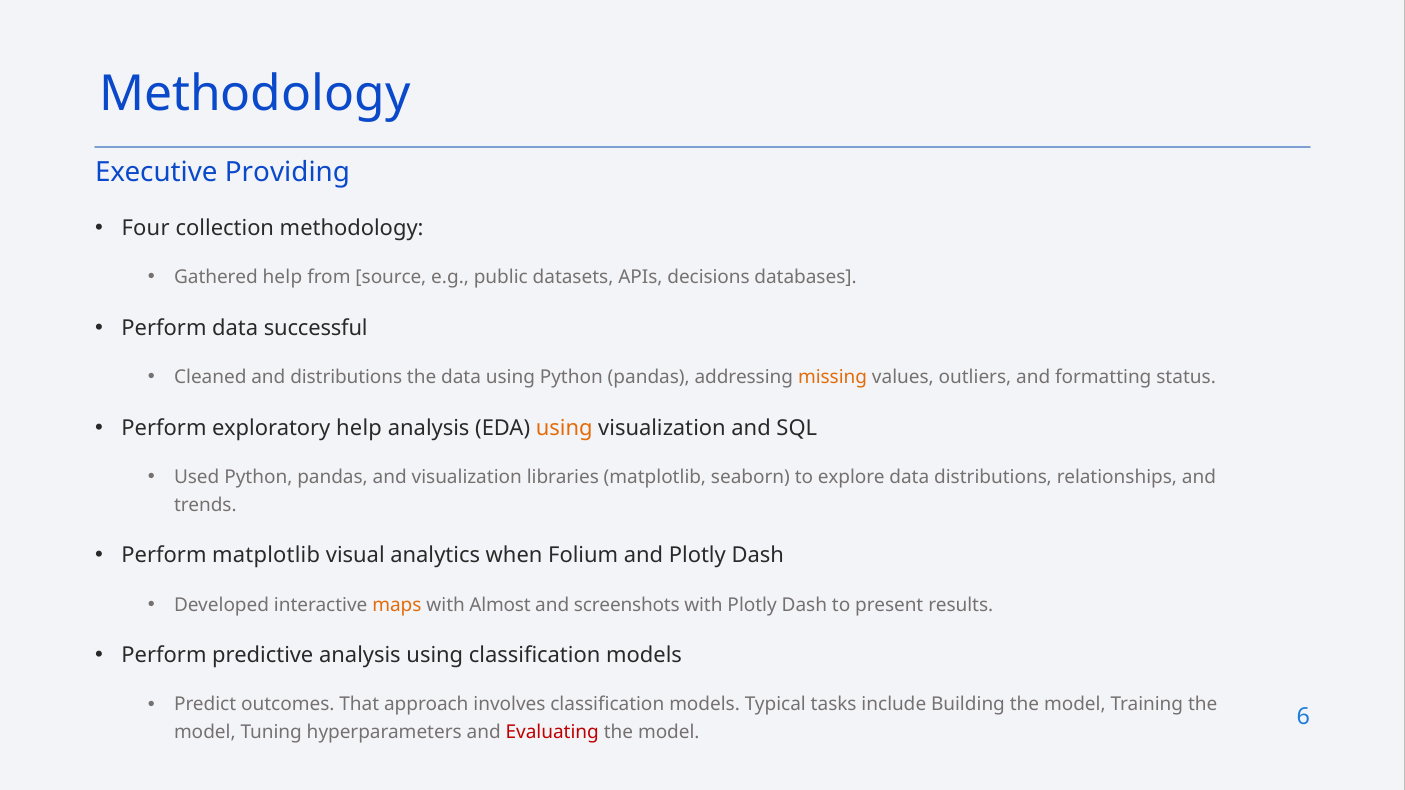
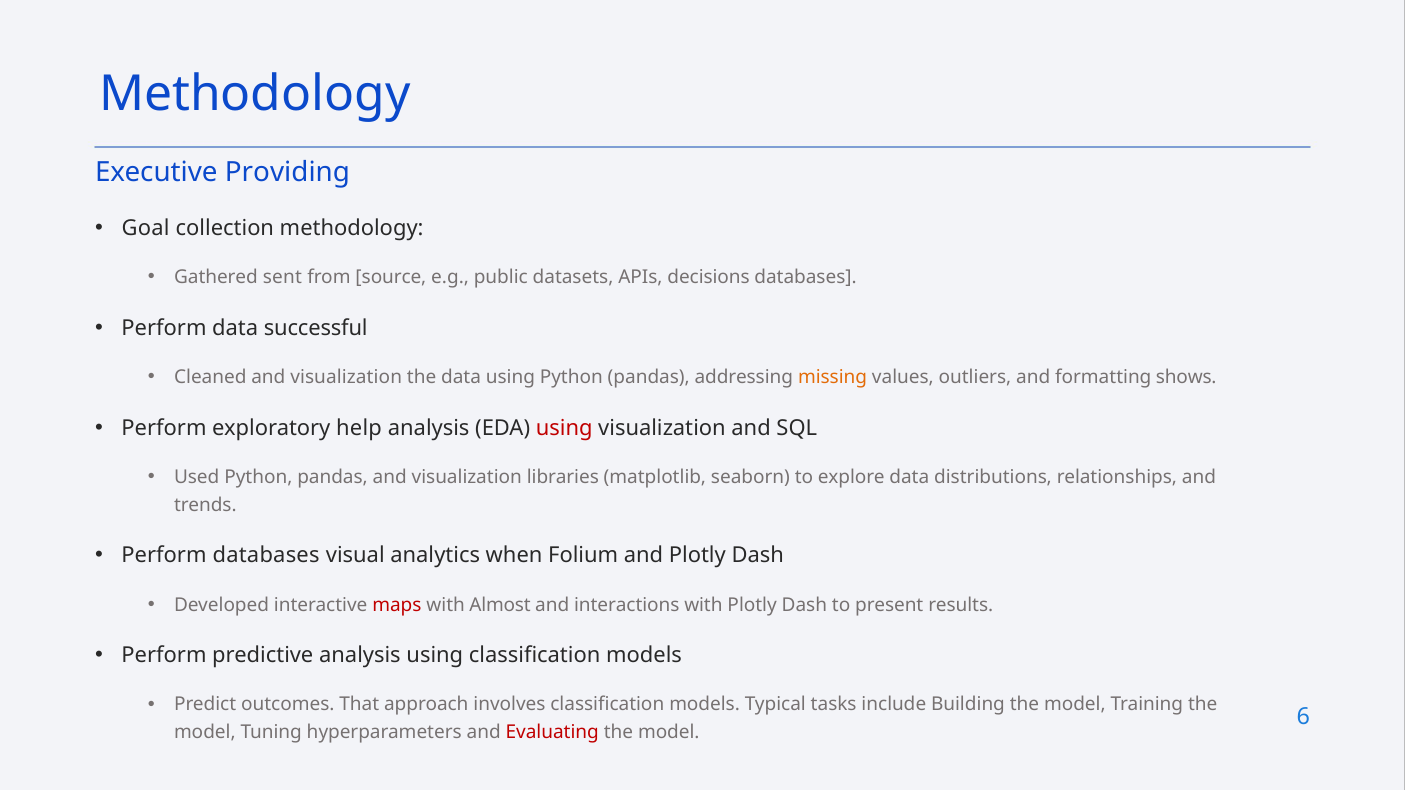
Four: Four -> Goal
Gathered help: help -> sent
Cleaned and distributions: distributions -> visualization
status: status -> shows
using at (564, 428) colour: orange -> red
Perform matplotlib: matplotlib -> databases
maps colour: orange -> red
screenshots: screenshots -> interactions
